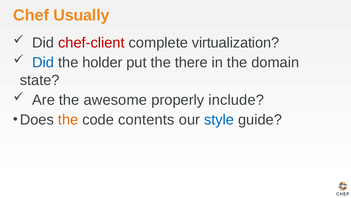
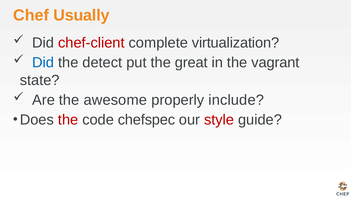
holder: holder -> detect
there: there -> great
domain: domain -> vagrant
the at (68, 119) colour: orange -> red
contents: contents -> chefspec
style colour: blue -> red
